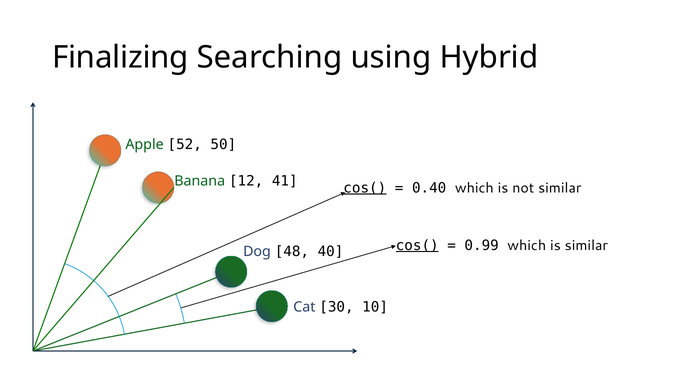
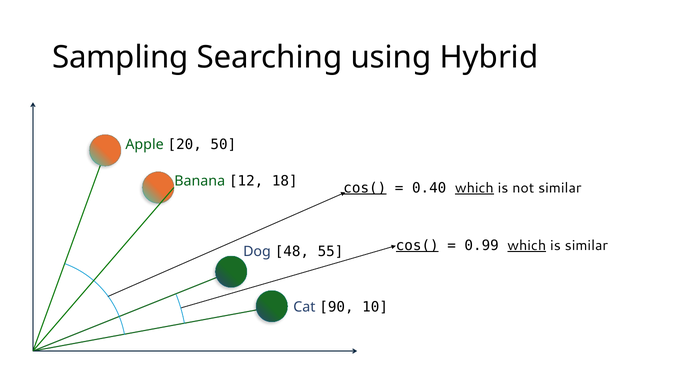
Finalizing: Finalizing -> Sampling
52: 52 -> 20
41: 41 -> 18
which at (474, 188) underline: none -> present
which at (527, 245) underline: none -> present
40: 40 -> 55
30: 30 -> 90
